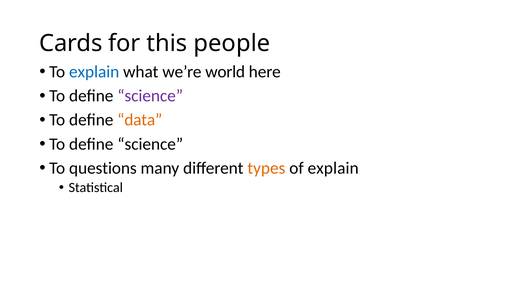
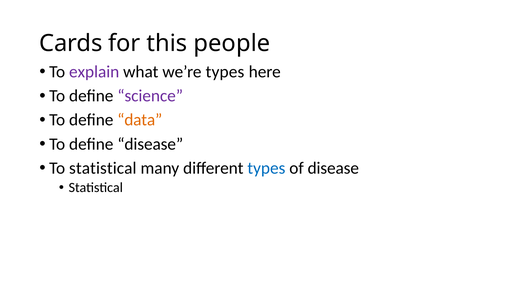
explain at (94, 72) colour: blue -> purple
we’re world: world -> types
science at (150, 144): science -> disease
To questions: questions -> statistical
types at (266, 168) colour: orange -> blue
of explain: explain -> disease
